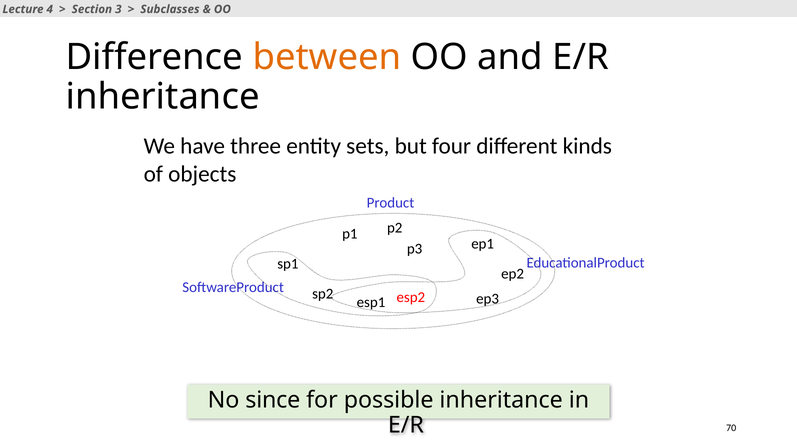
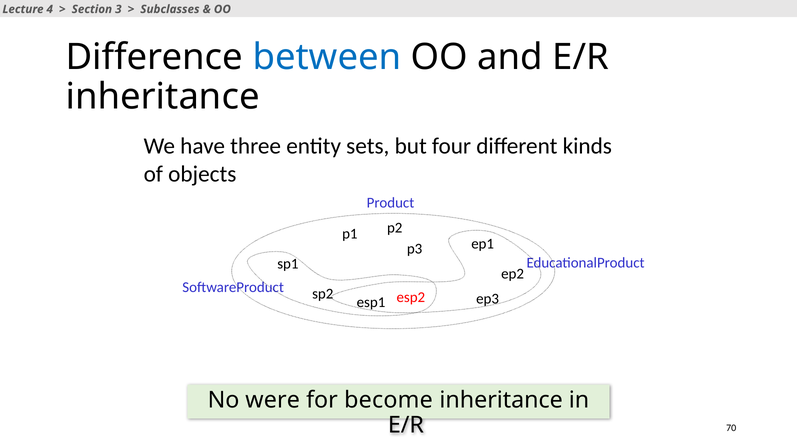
between colour: orange -> blue
since: since -> were
possible: possible -> become
